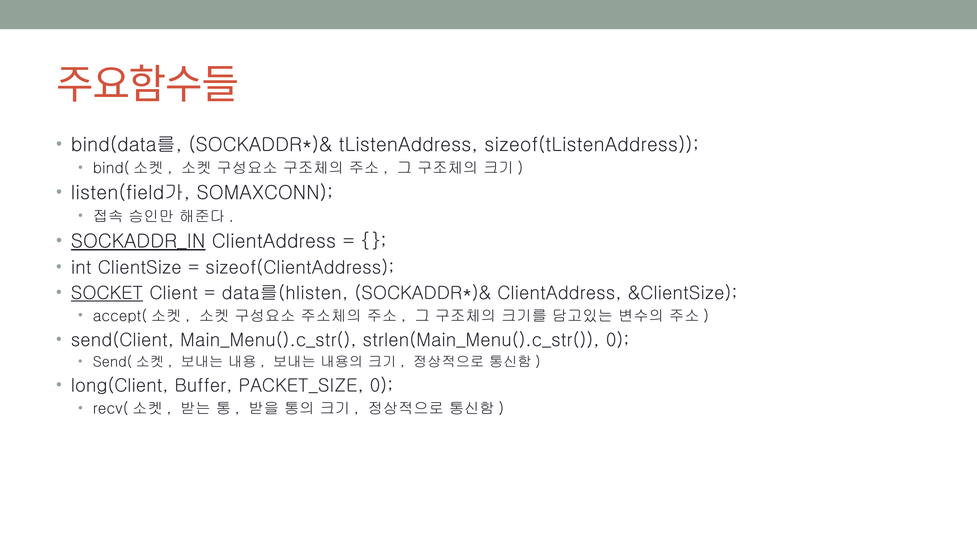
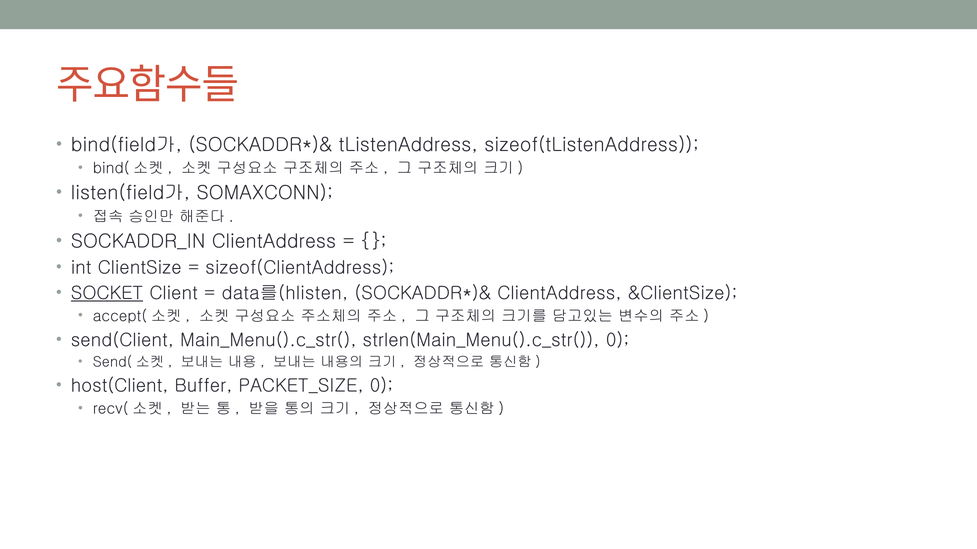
bind(data를: bind(data를 -> bind(field가
SOCKADDR_IN underline: present -> none
long(Client: long(Client -> host(Client
